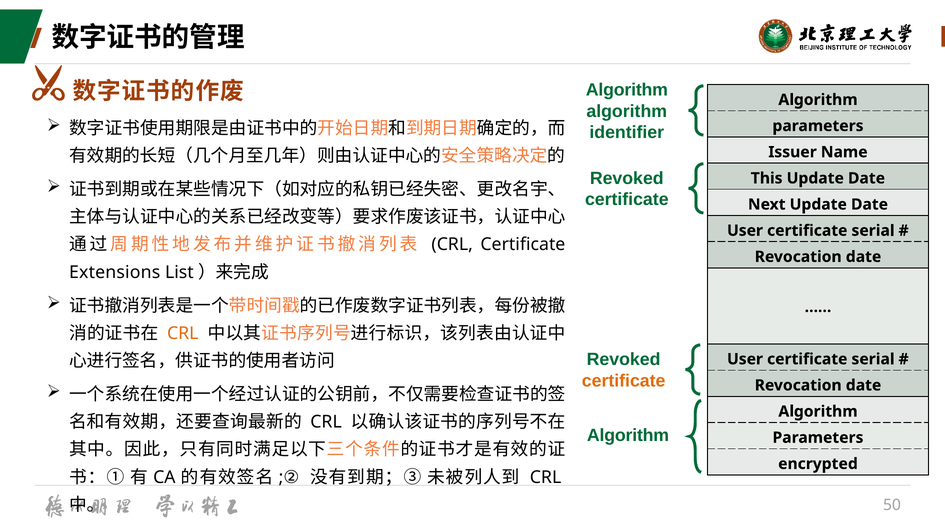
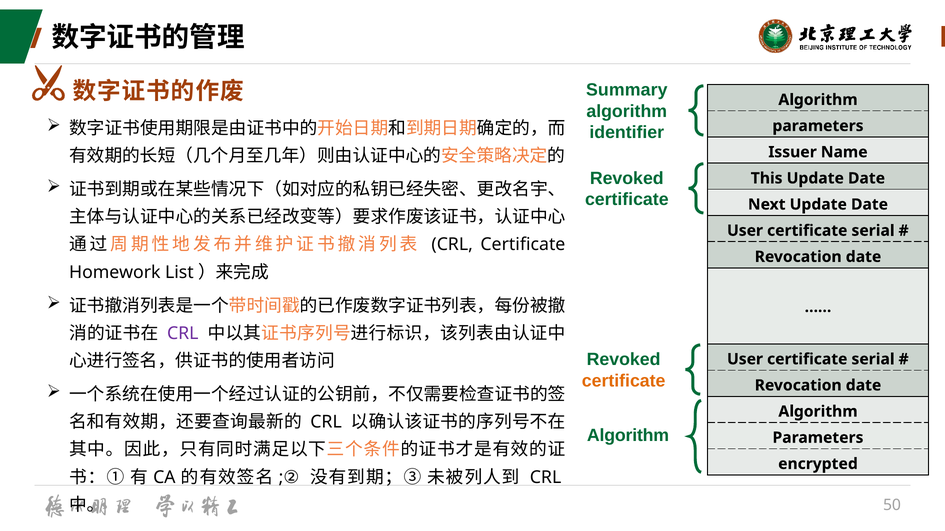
Algorithm at (627, 90): Algorithm -> Summary
Extensions: Extensions -> Homework
CRL at (183, 334) colour: orange -> purple
